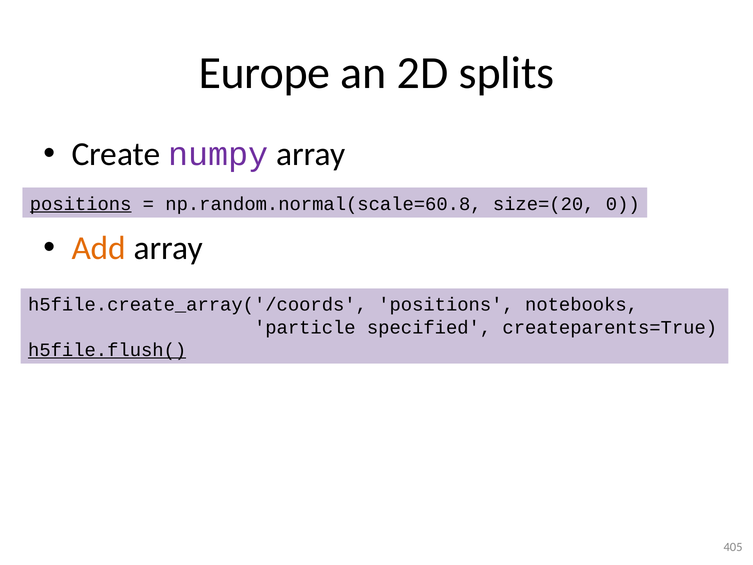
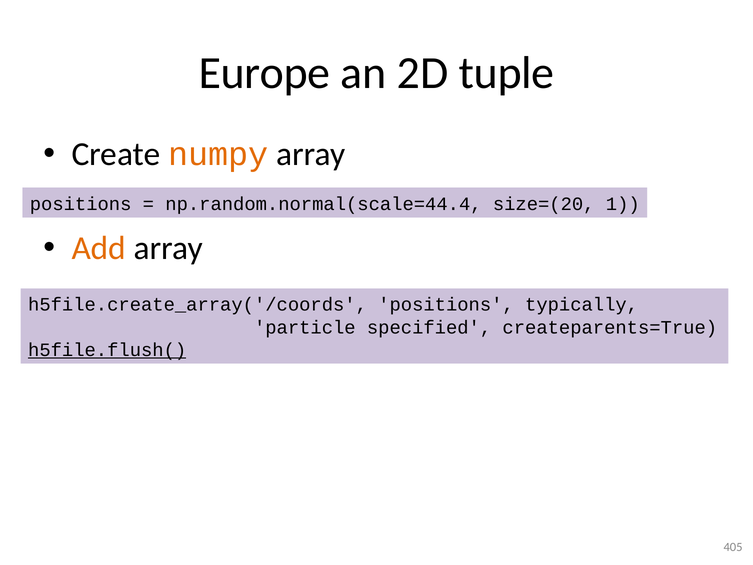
splits: splits -> tuple
numpy colour: purple -> orange
positions at (81, 204) underline: present -> none
np.random.normal(scale=60.8: np.random.normal(scale=60.8 -> np.random.normal(scale=44.4
0: 0 -> 1
notebooks: notebooks -> typically
